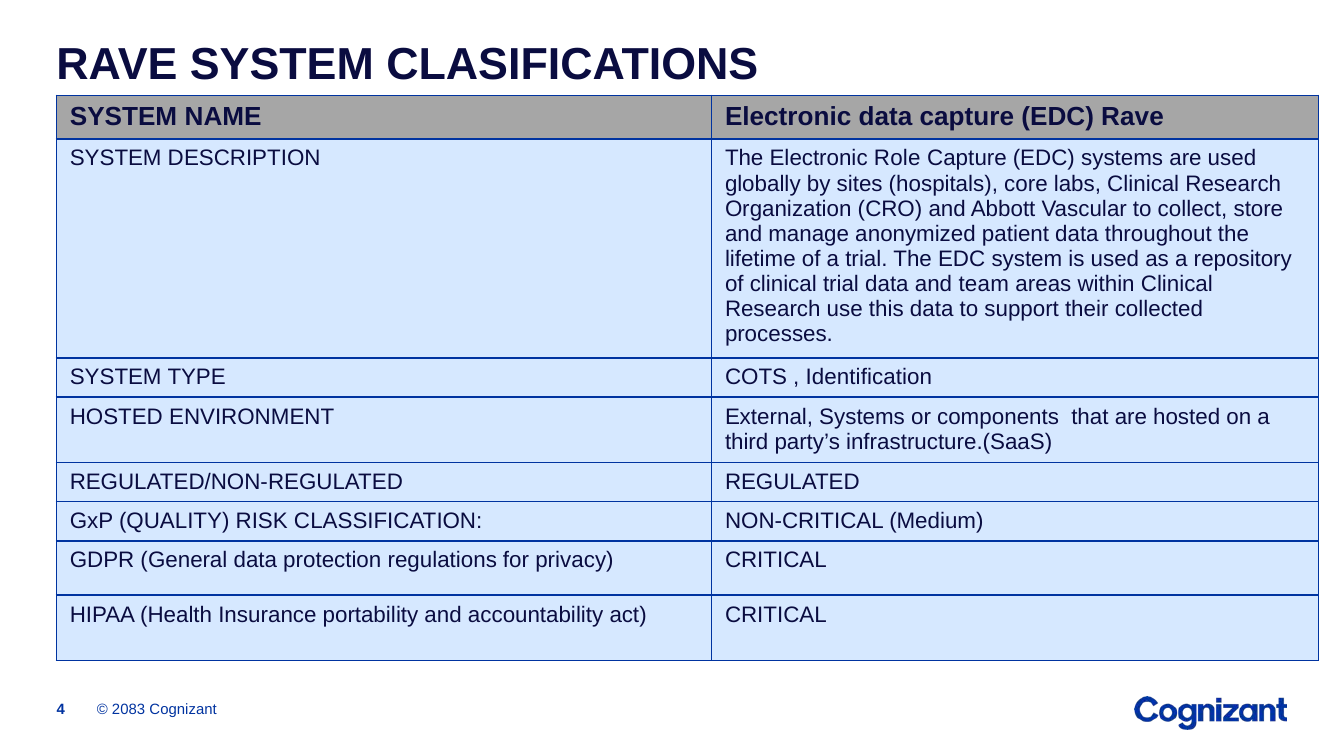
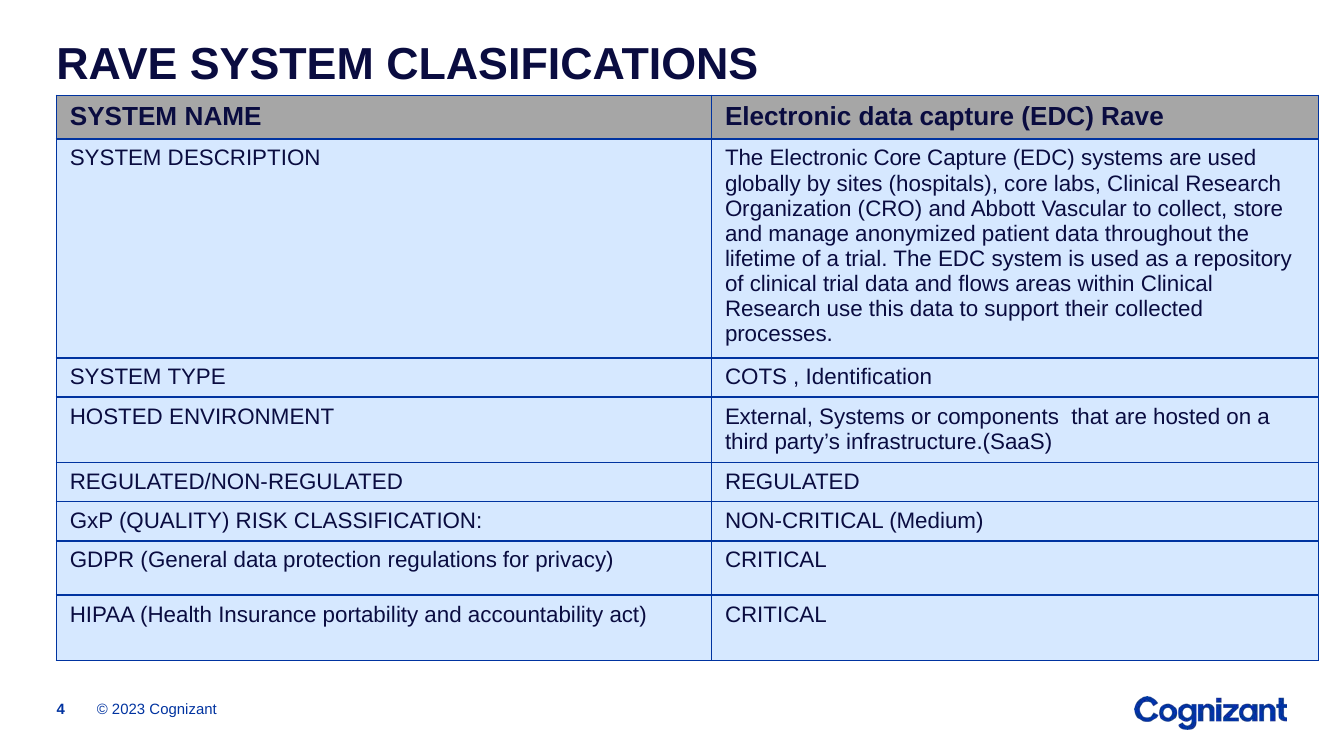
Electronic Role: Role -> Core
team: team -> flows
2083: 2083 -> 2023
